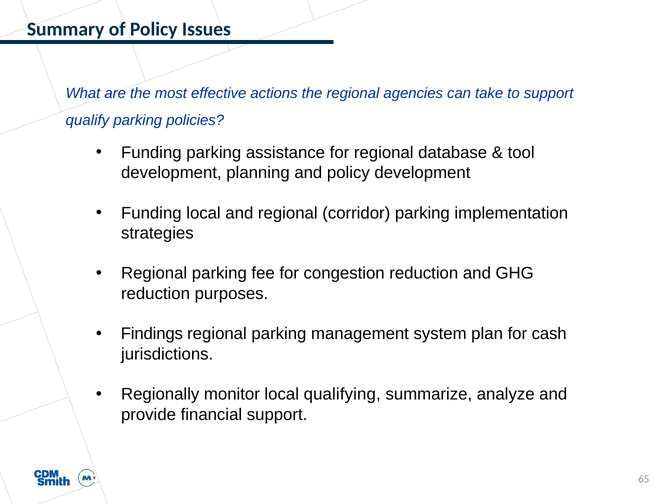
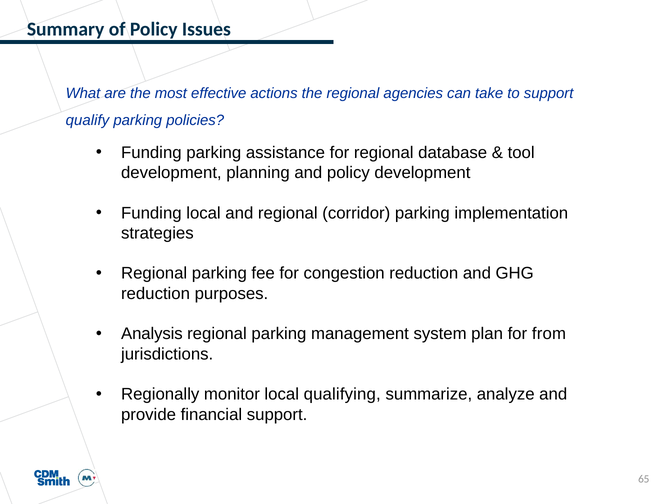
Findings: Findings -> Analysis
cash: cash -> from
